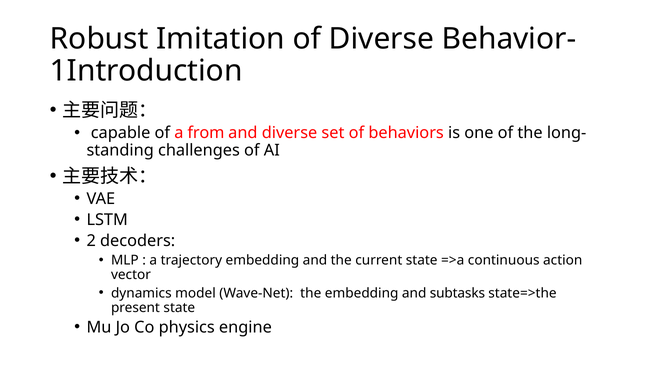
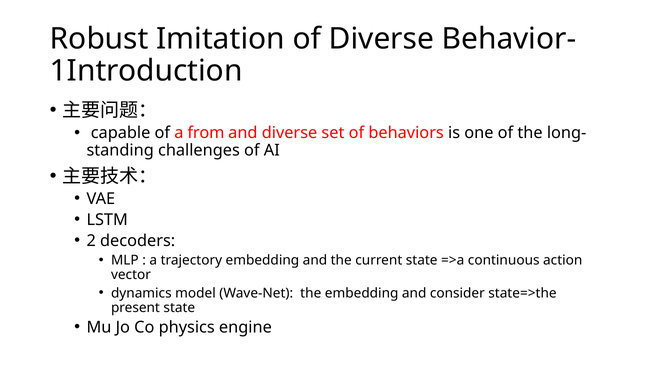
subtasks: subtasks -> consider
